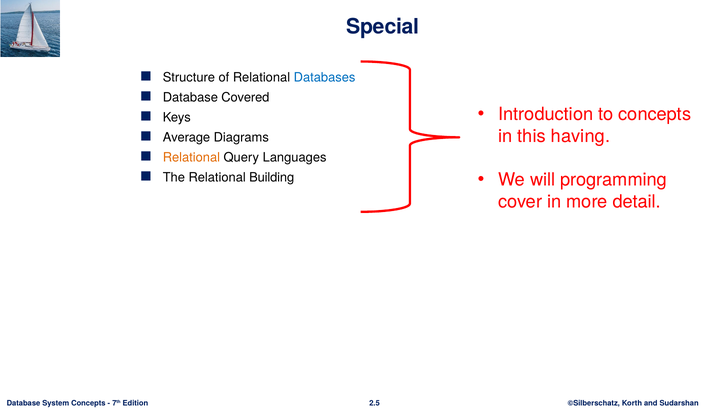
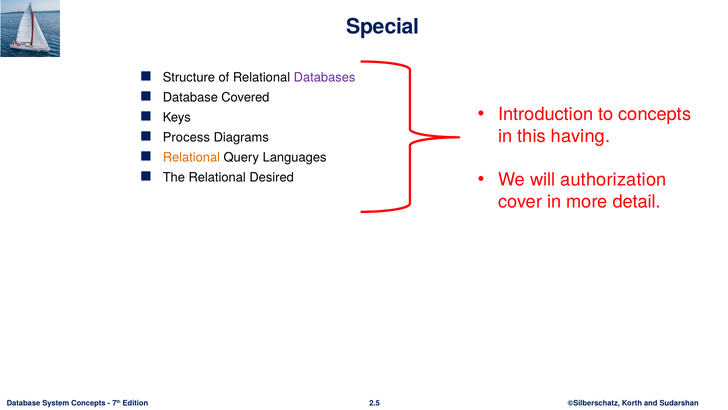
Databases colour: blue -> purple
Average: Average -> Process
programming: programming -> authorization
Building: Building -> Desired
